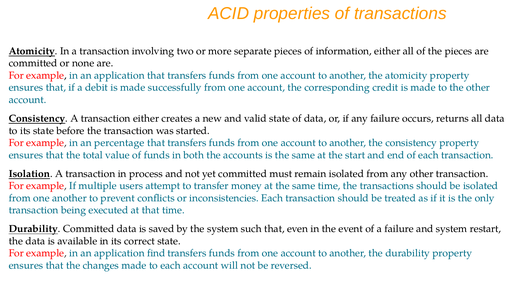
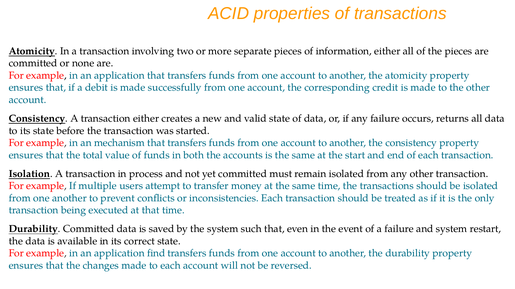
percentage: percentage -> mechanism
